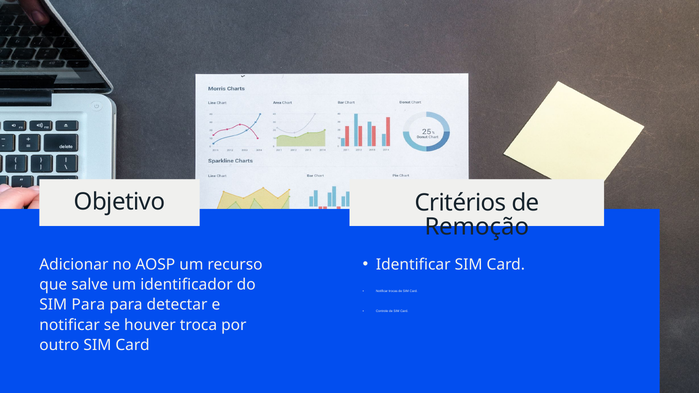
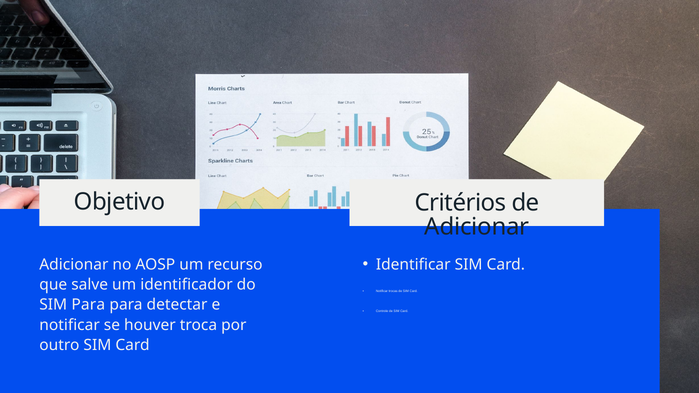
Remoção at (477, 227): Remoção -> Adicionar
